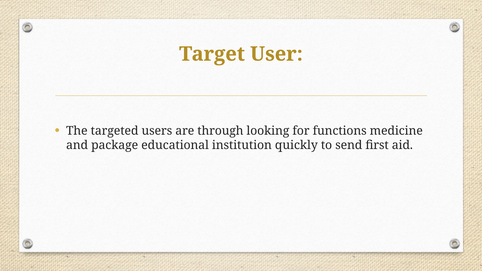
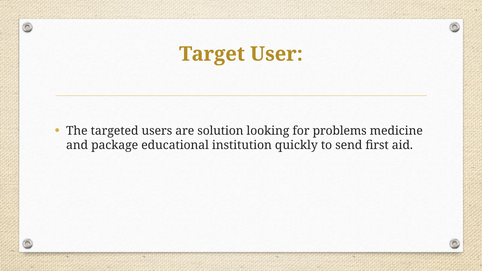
through: through -> solution
functions: functions -> problems
